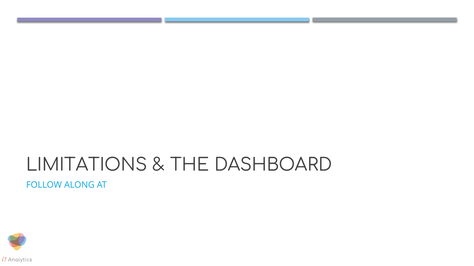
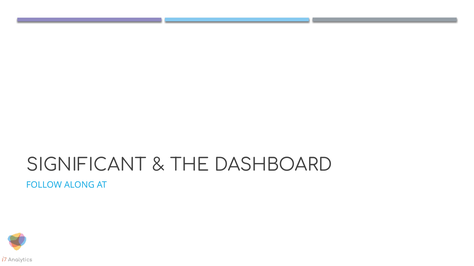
LIMITATIONS: LIMITATIONS -> SIGNIFICANT
